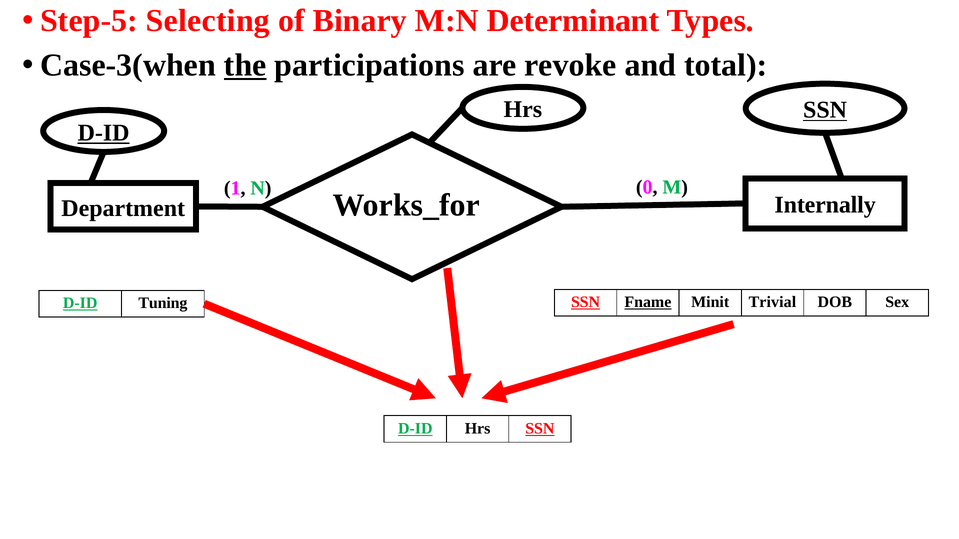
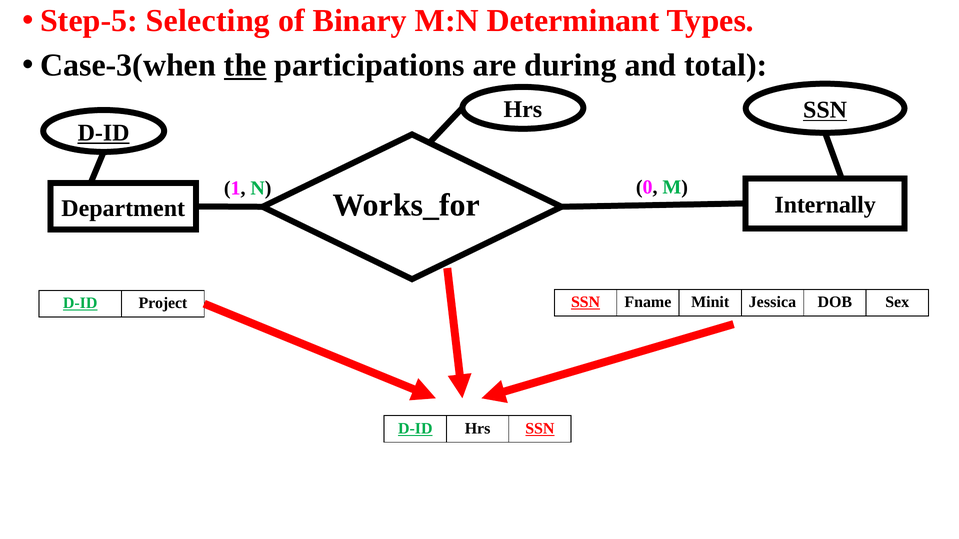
revoke: revoke -> during
Fname underline: present -> none
Trivial: Trivial -> Jessica
Tuning: Tuning -> Project
